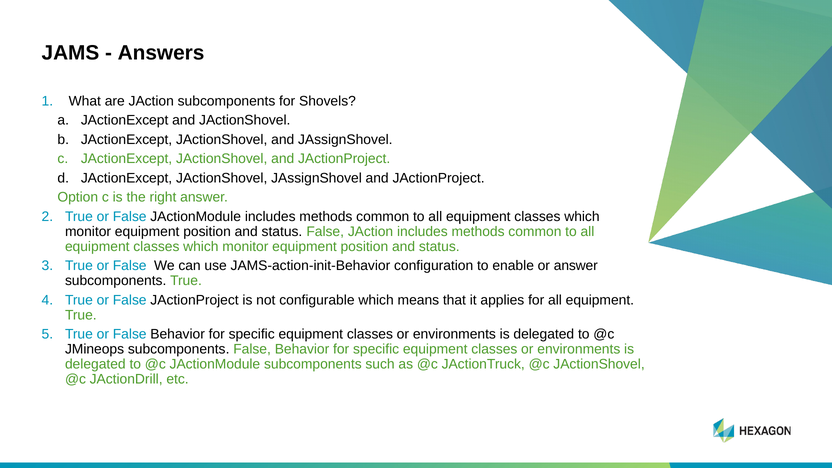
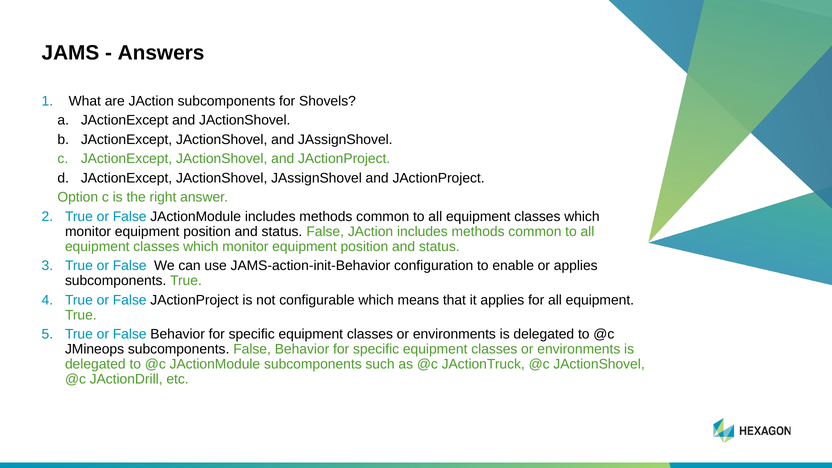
or answer: answer -> applies
